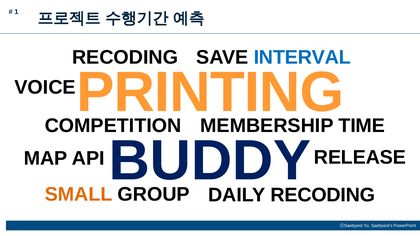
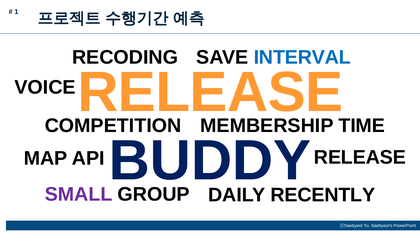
PRINTING at (210, 93): PRINTING -> RELEASE
SMALL colour: orange -> purple
DAILY RECODING: RECODING -> RECENTLY
